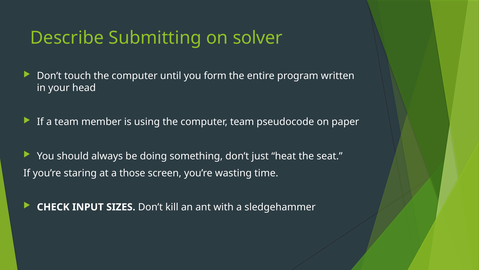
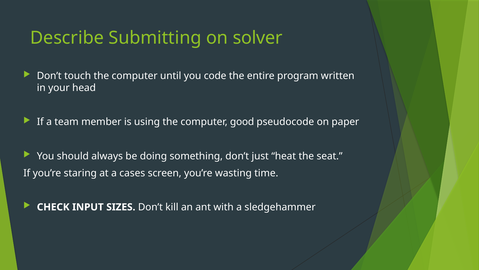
form: form -> code
computer team: team -> good
those: those -> cases
